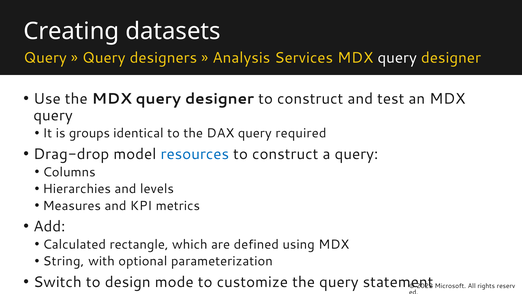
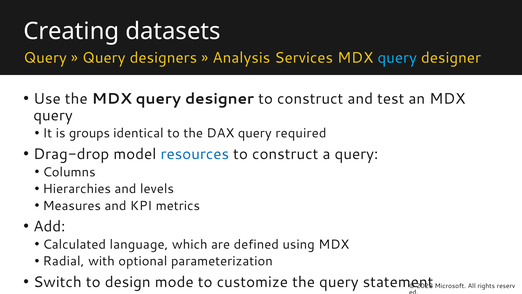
query at (397, 58) colour: white -> light blue
rectangle: rectangle -> language
String: String -> Radial
